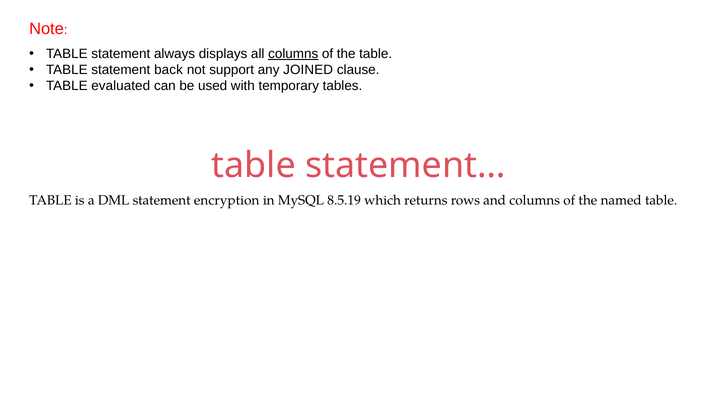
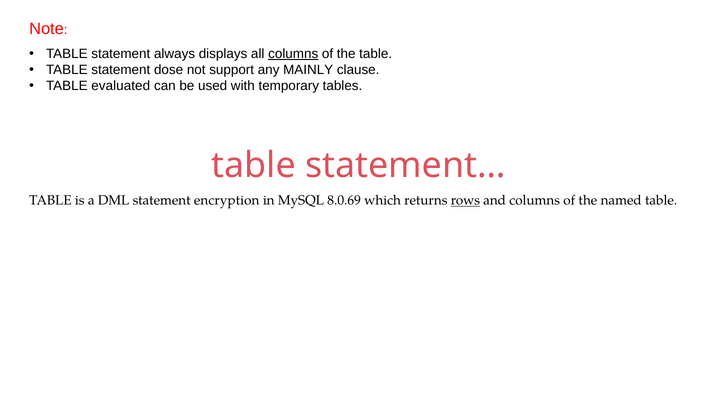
back: back -> dose
JOINED: JOINED -> MAINLY
8.5.19: 8.5.19 -> 8.0.69
rows underline: none -> present
